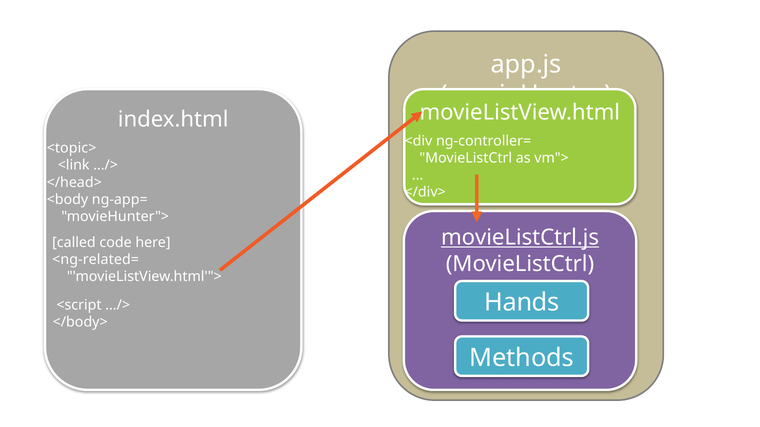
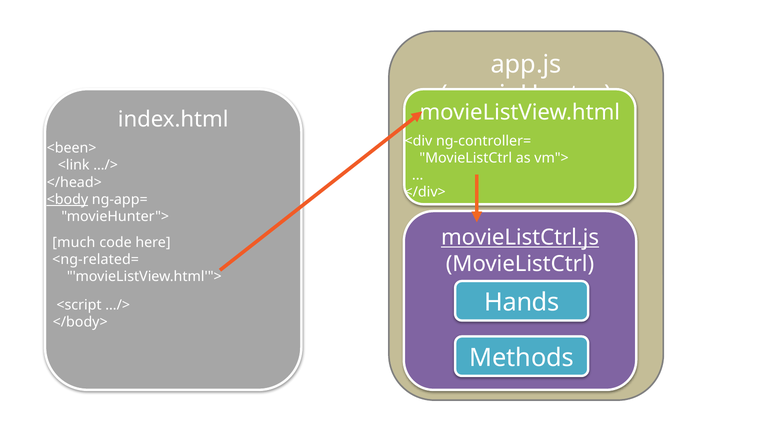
<topic>: <topic> -> <been>
<body underline: none -> present
called: called -> much
